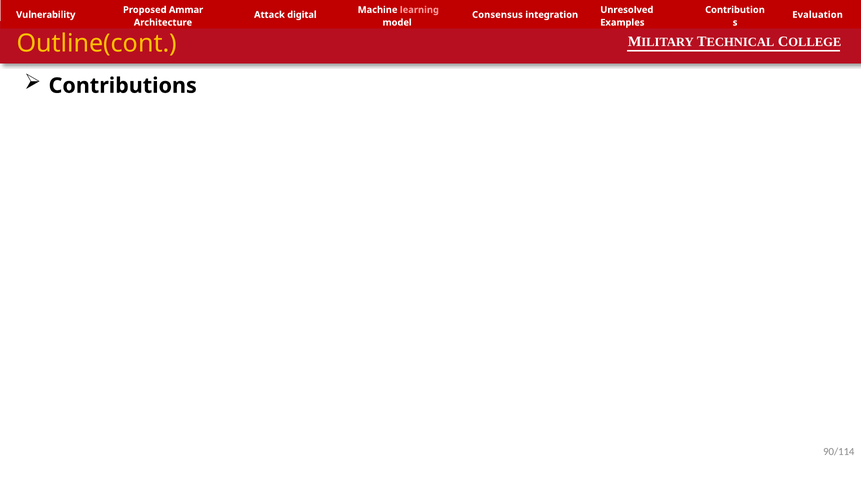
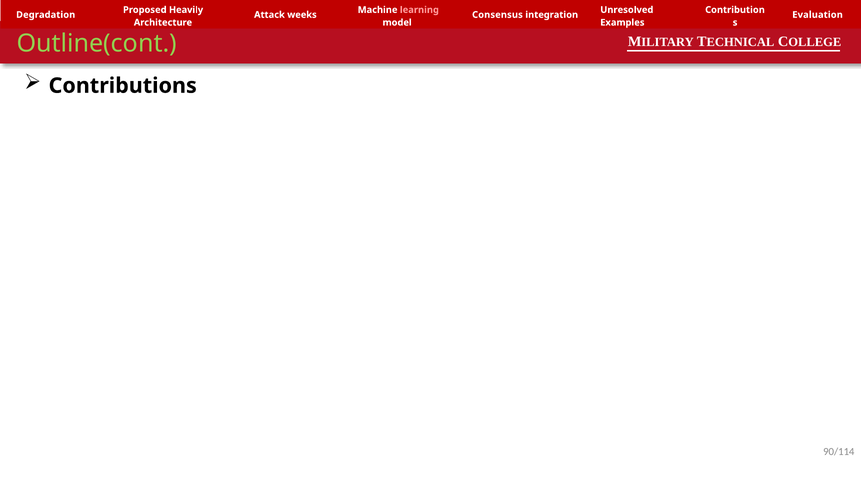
Ammar: Ammar -> Heavily
Vulnerability: Vulnerability -> Degradation
digital: digital -> weeks
Outline(cont colour: yellow -> light green
